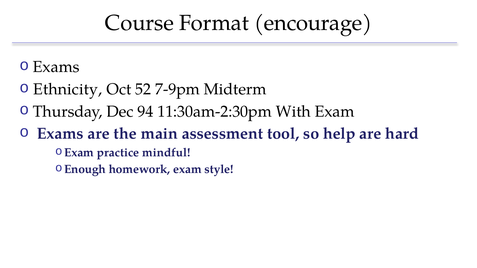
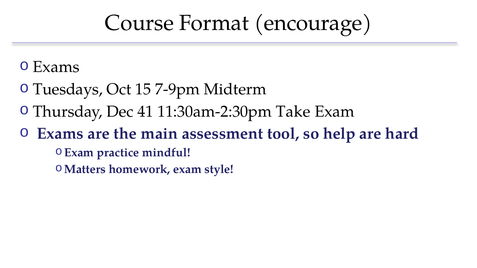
Ethnicity: Ethnicity -> Tuesdays
52: 52 -> 15
94: 94 -> 41
With: With -> Take
Enough: Enough -> Matters
